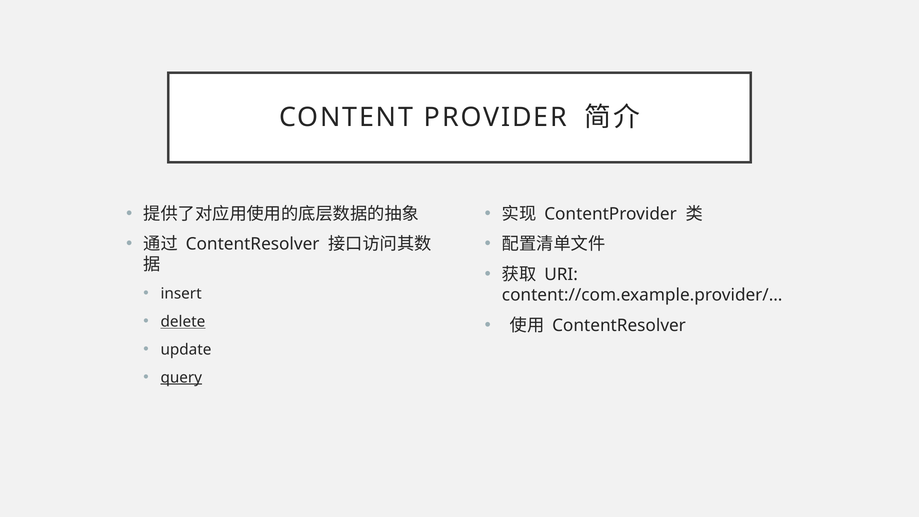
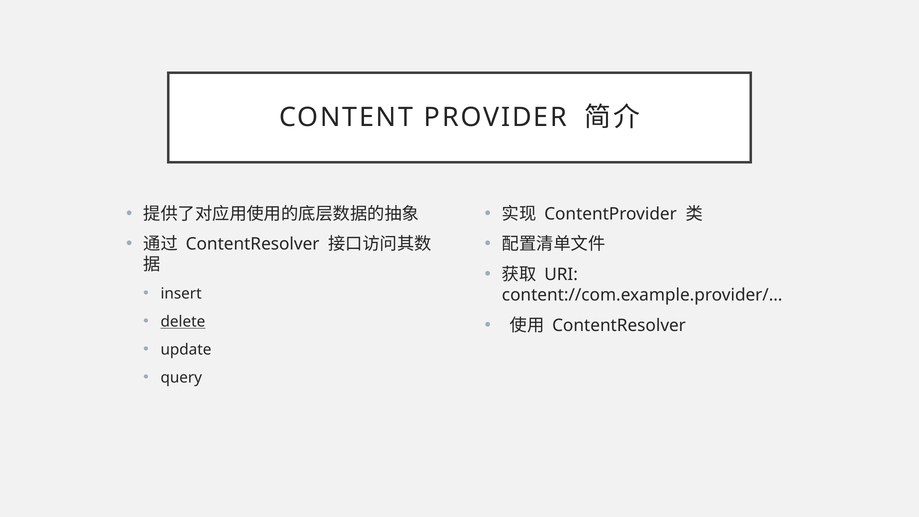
query underline: present -> none
